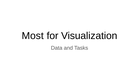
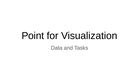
Most: Most -> Point
